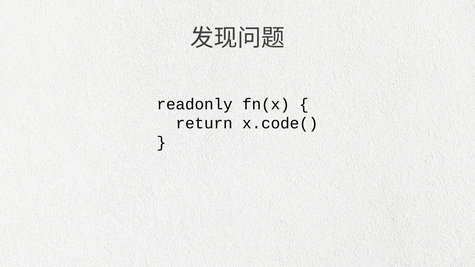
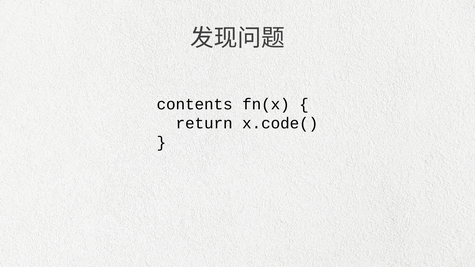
readonly: readonly -> contents
